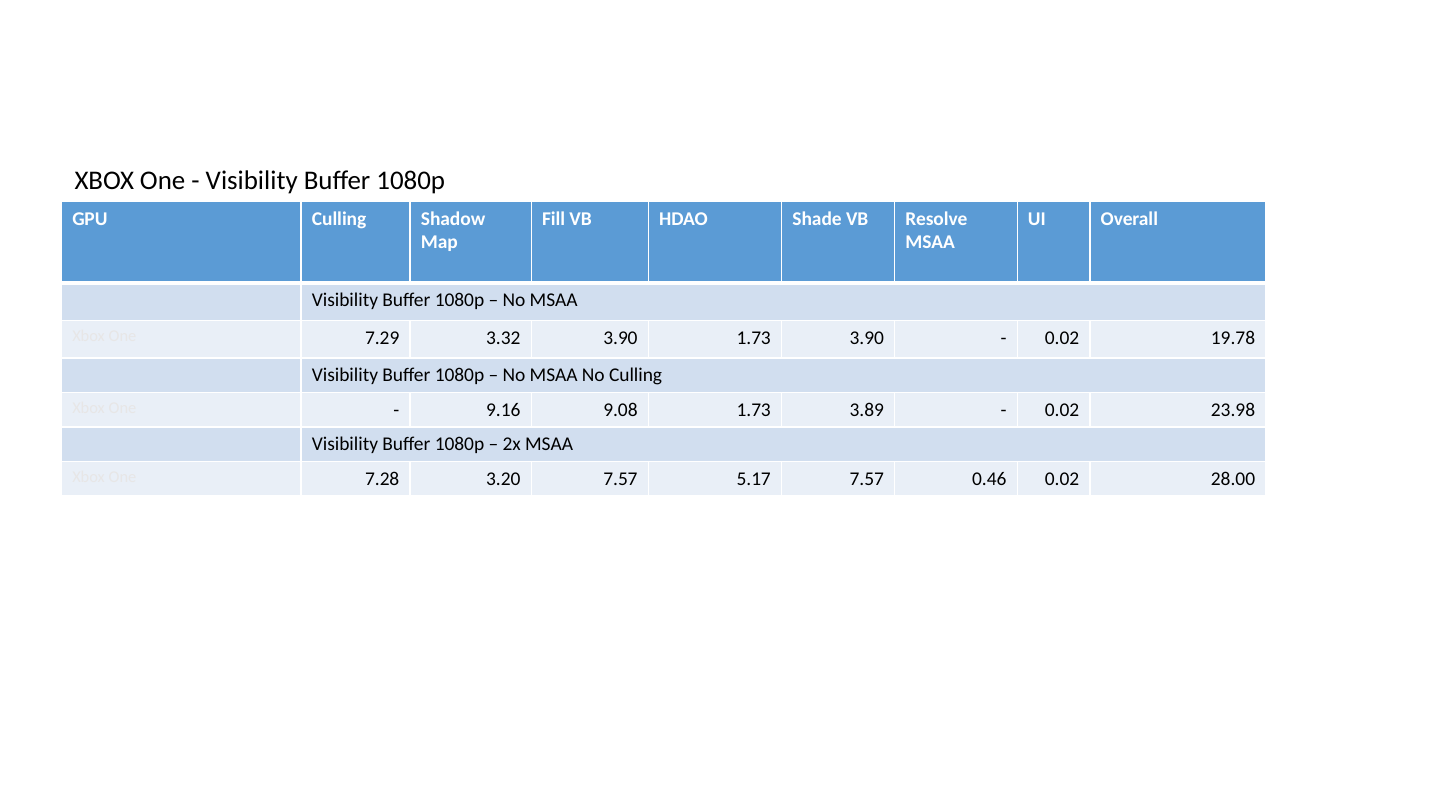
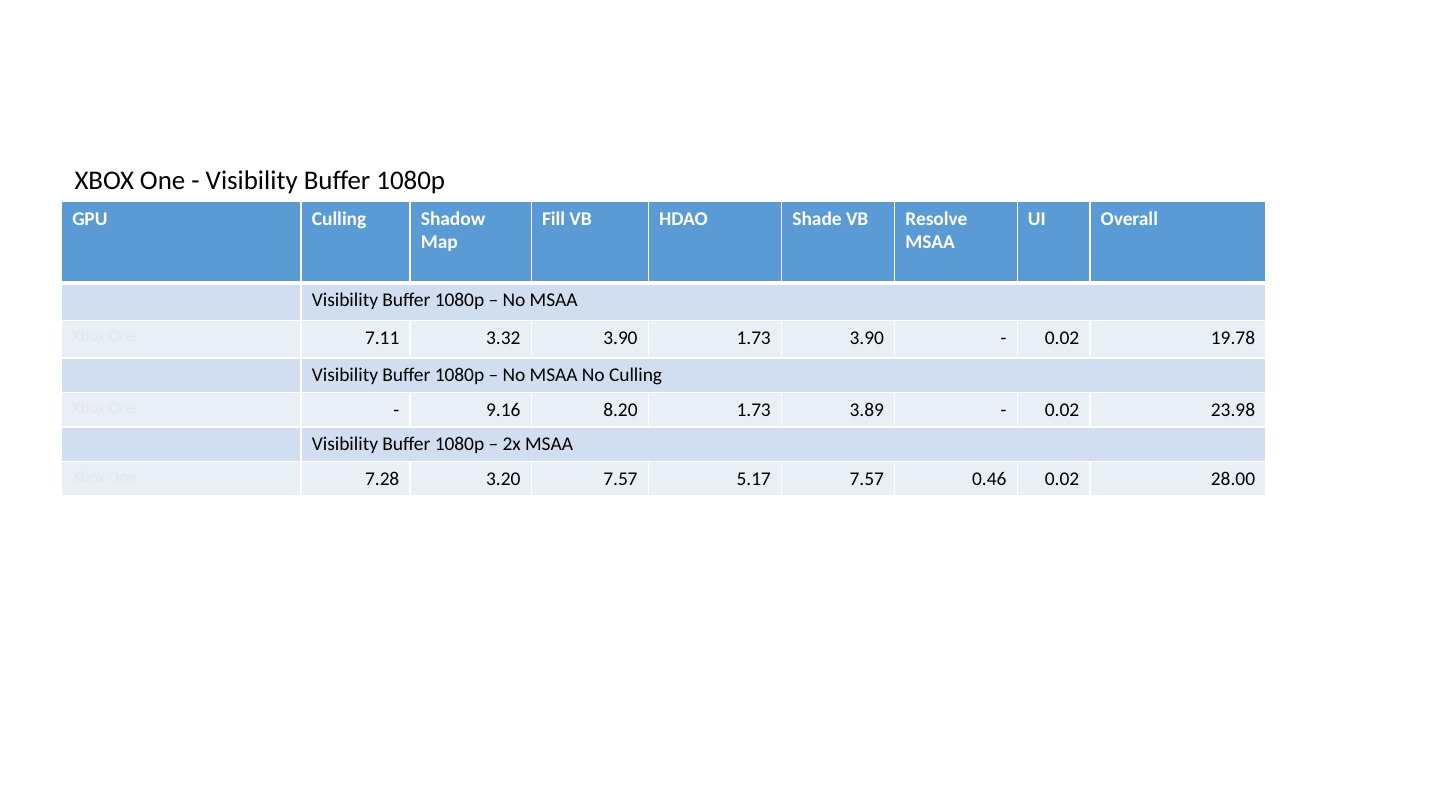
7.29: 7.29 -> 7.11
9.08: 9.08 -> 8.20
